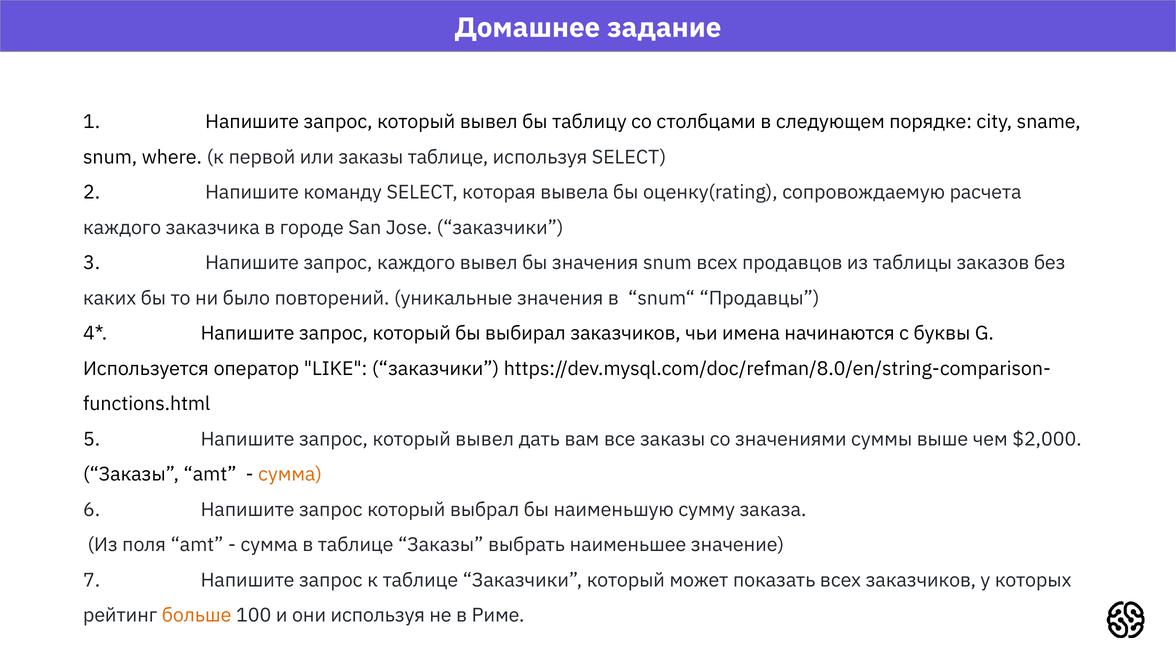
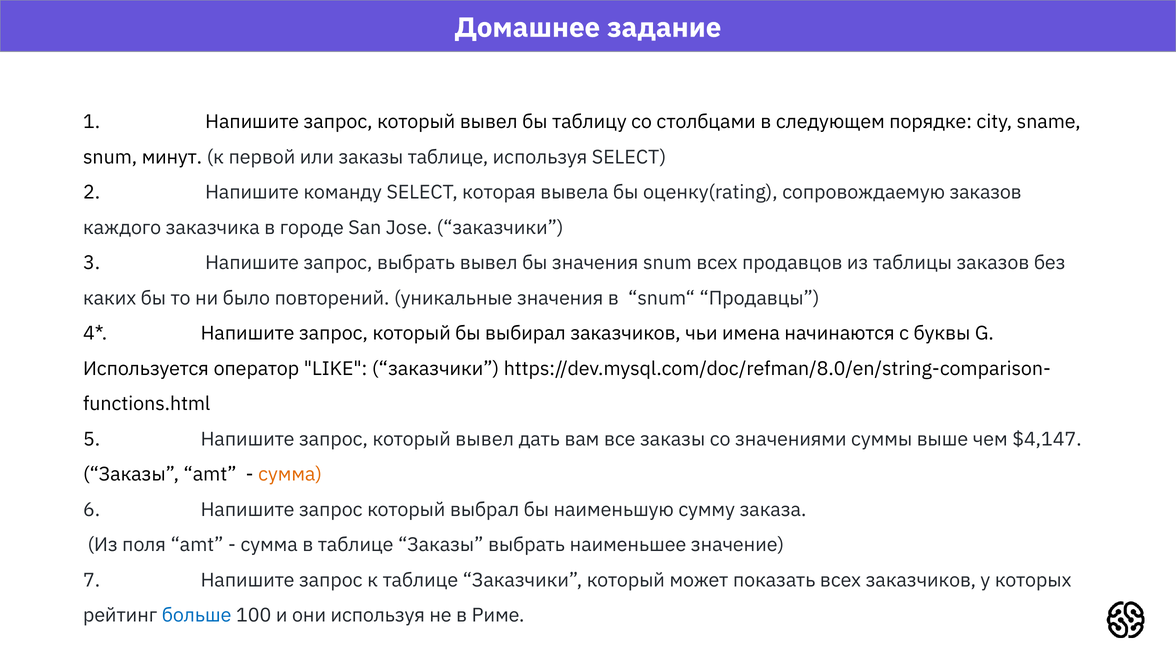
where: where -> минут
сопровождаемую расчета: расчета -> заказов
запрос каждого: каждого -> выбрать
$2,000: $2,000 -> $4,147
больше colour: orange -> blue
